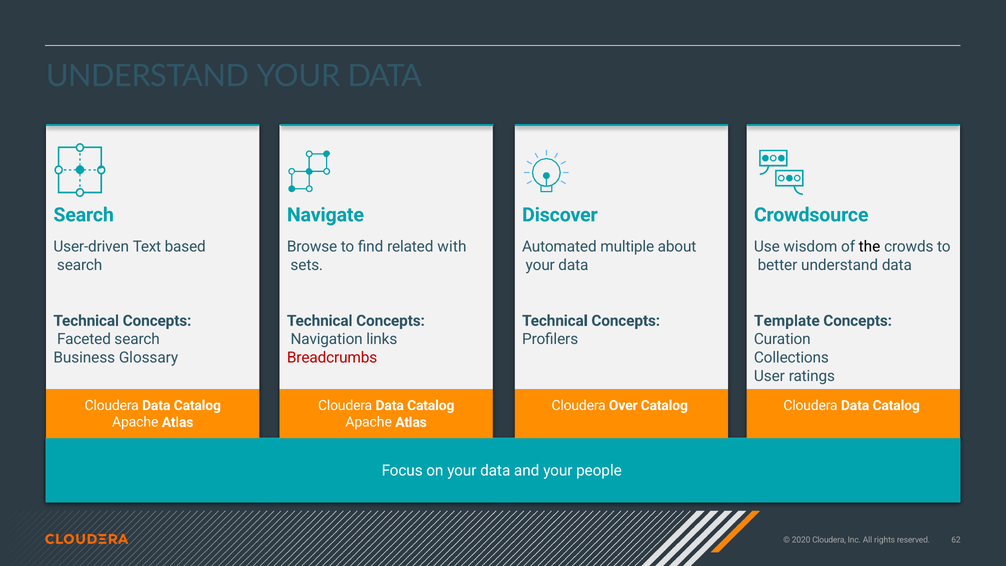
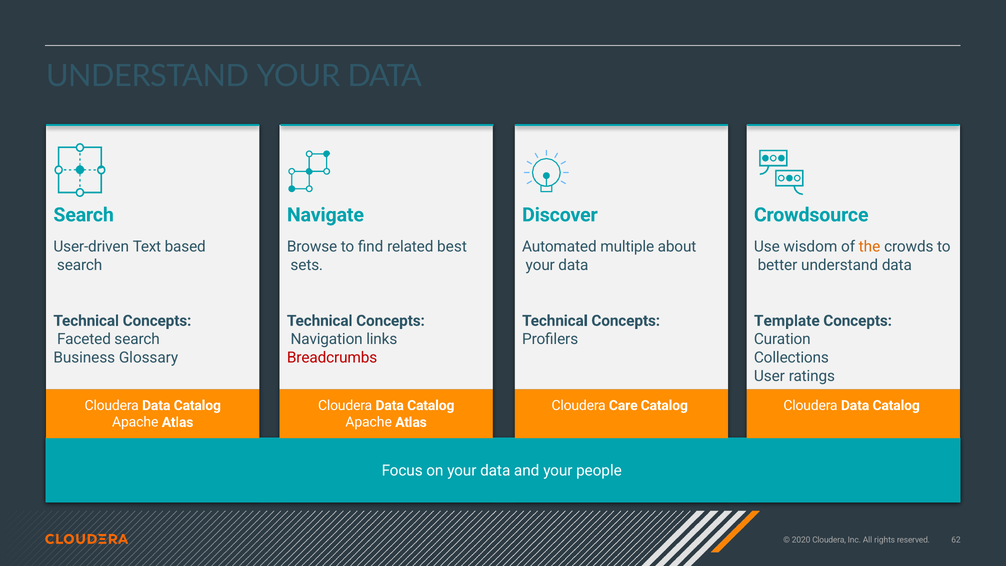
with: with -> best
the colour: black -> orange
Over: Over -> Care
